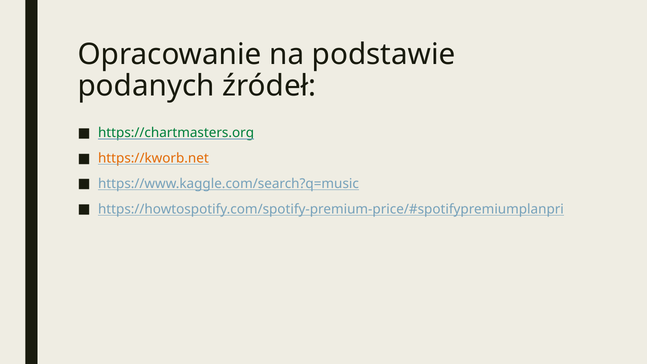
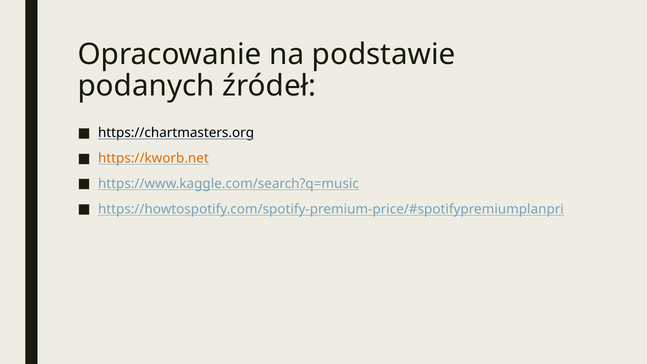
https://chartmasters.org colour: green -> black
